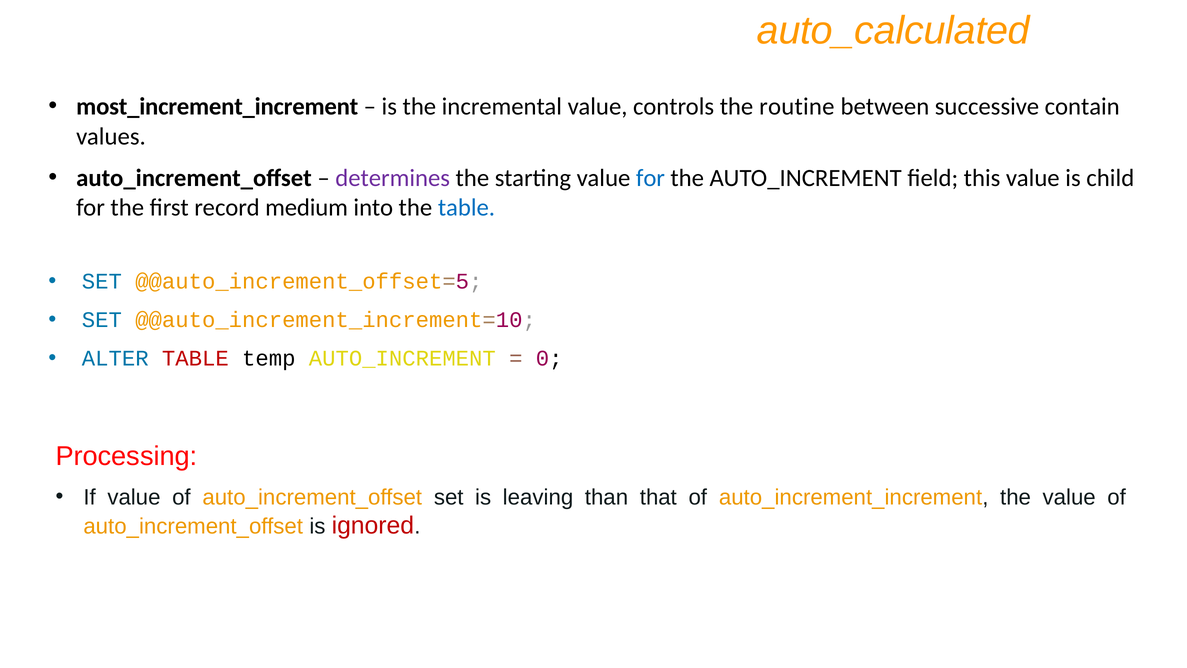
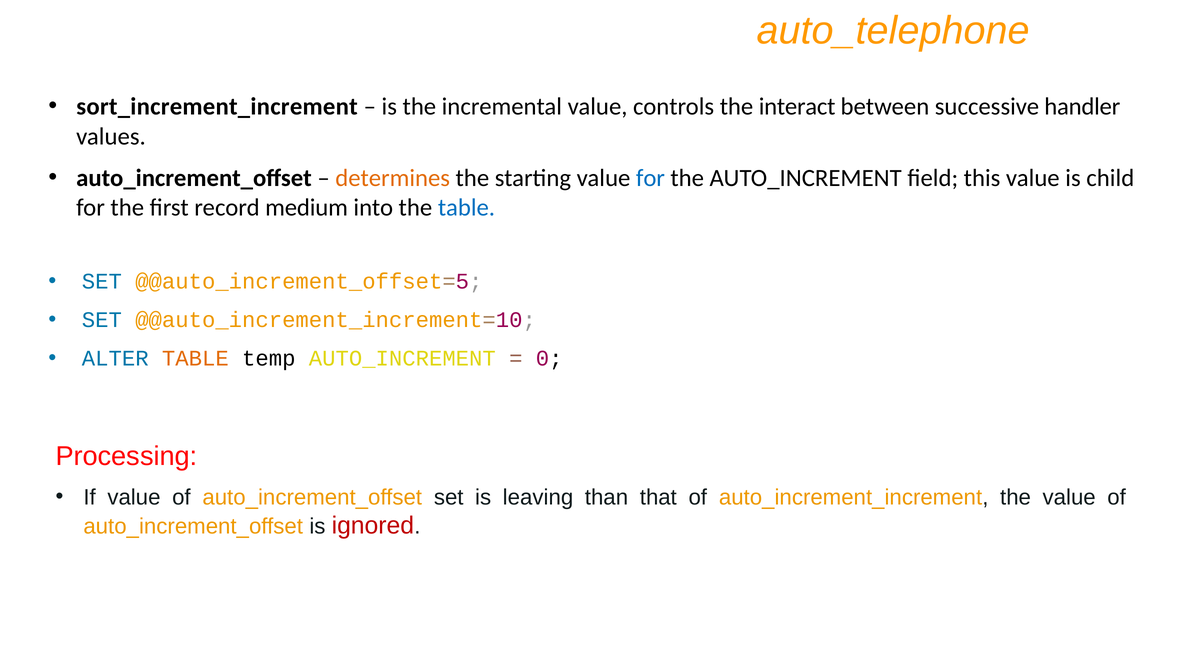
auto_calculated: auto_calculated -> auto_telephone
most_increment_increment: most_increment_increment -> sort_increment_increment
routine: routine -> interact
contain: contain -> handler
determines colour: purple -> orange
TABLE at (195, 358) colour: red -> orange
